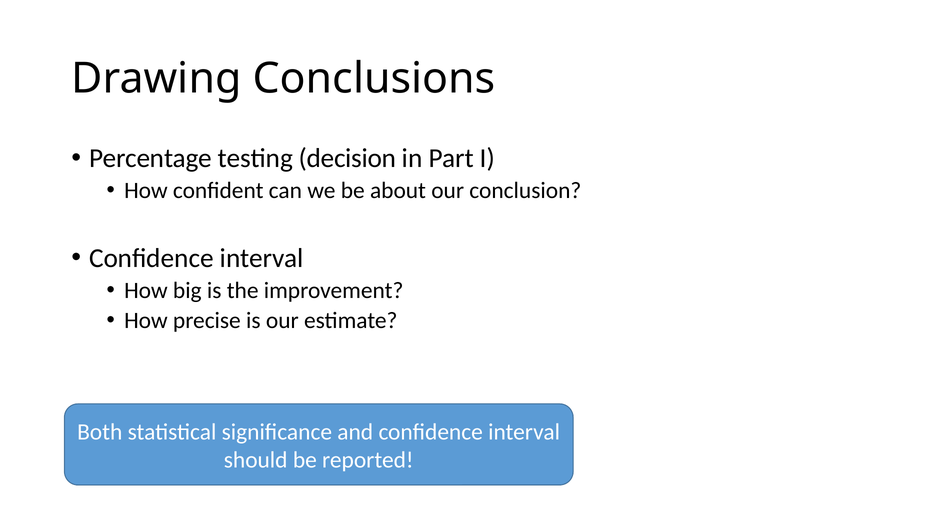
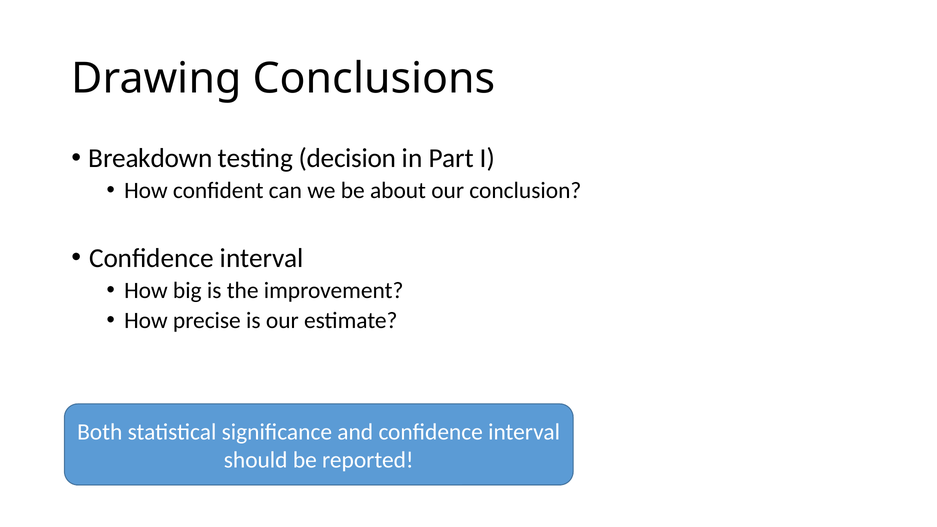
Percentage: Percentage -> Breakdown
